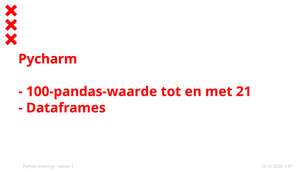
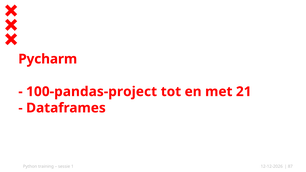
100-pandas-waarde: 100-pandas-waarde -> 100-pandas-project
